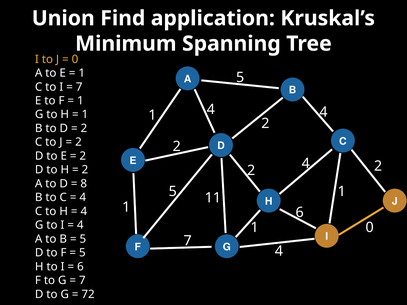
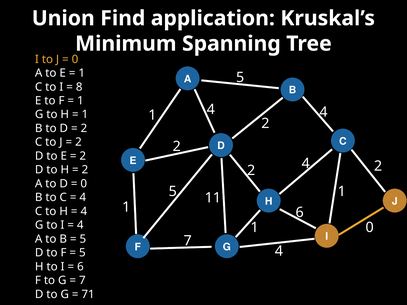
7 at (79, 87): 7 -> 8
8 at (84, 184): 8 -> 0
72: 72 -> 71
